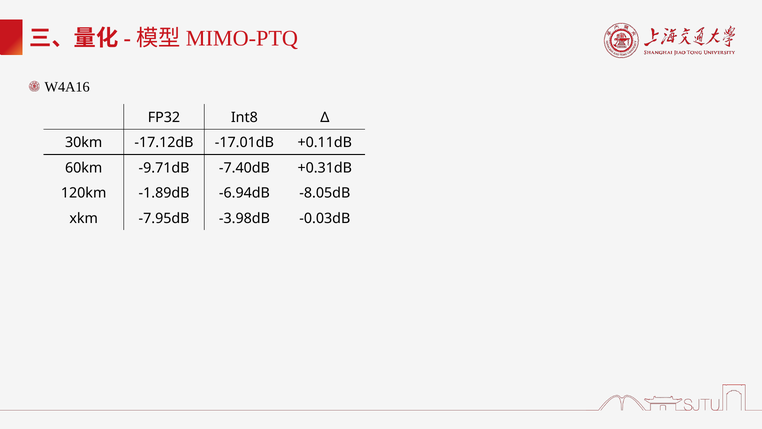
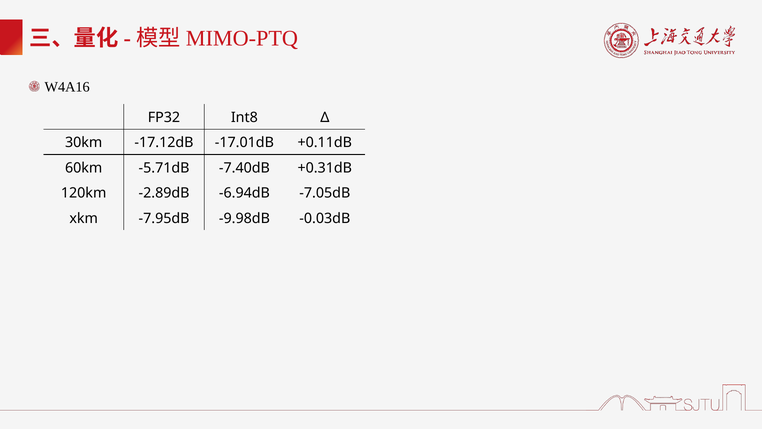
-9.71dB: -9.71dB -> -5.71dB
-1.89dB: -1.89dB -> -2.89dB
-8.05dB: -8.05dB -> -7.05dB
-3.98dB: -3.98dB -> -9.98dB
